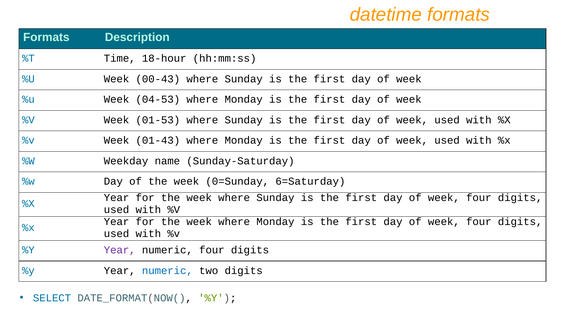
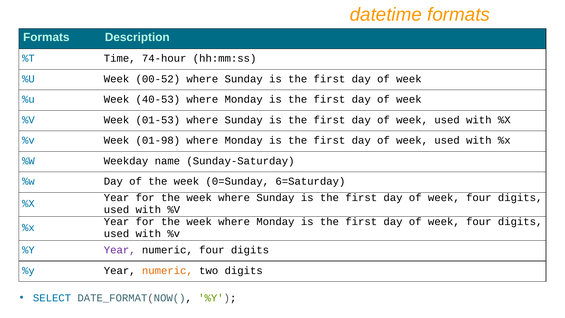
18-hour: 18-hour -> 74-hour
00-43: 00-43 -> 00-52
04-53: 04-53 -> 40-53
01-43: 01-43 -> 01-98
numeric at (167, 270) colour: blue -> orange
